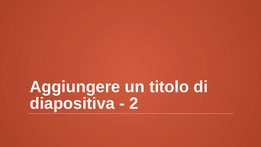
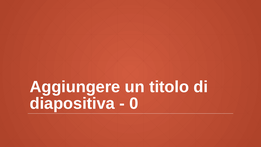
2: 2 -> 0
